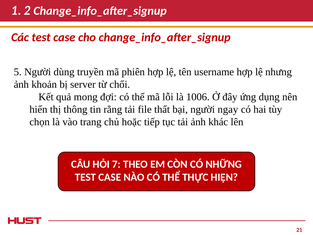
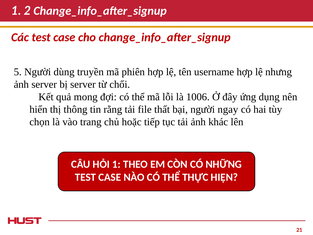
ảnh khoản: khoản -> server
HỎI 7: 7 -> 1
